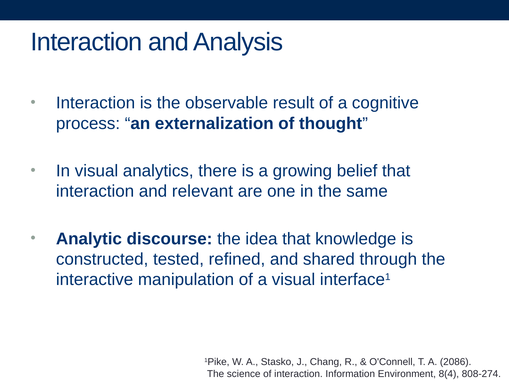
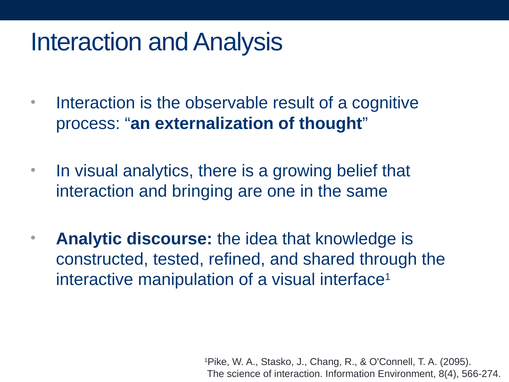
relevant: relevant -> bringing
2086: 2086 -> 2095
808-274: 808-274 -> 566-274
